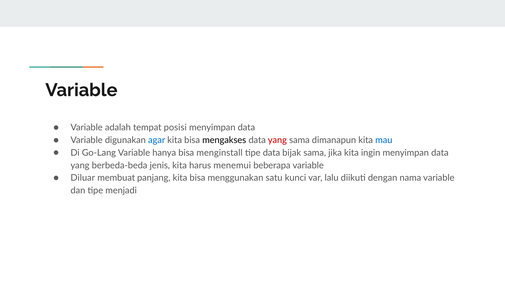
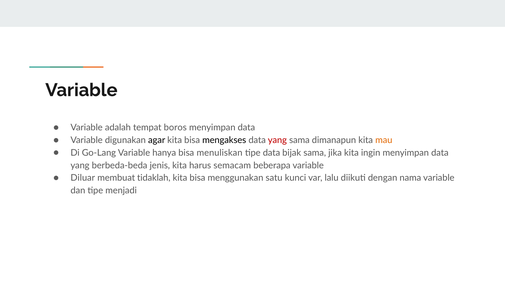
posisi: posisi -> boros
agar colour: blue -> black
mau colour: blue -> orange
menginstall: menginstall -> menuliskan
menemui: menemui -> semacam
panjang: panjang -> tidaklah
